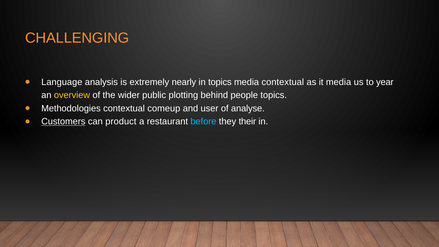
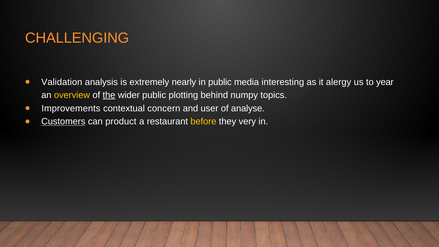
Language: Language -> Validation
in topics: topics -> public
media contextual: contextual -> interesting
it media: media -> alergy
the underline: none -> present
people: people -> numpy
Methodologies: Methodologies -> Improvements
comeup: comeup -> concern
before colour: light blue -> yellow
their: their -> very
